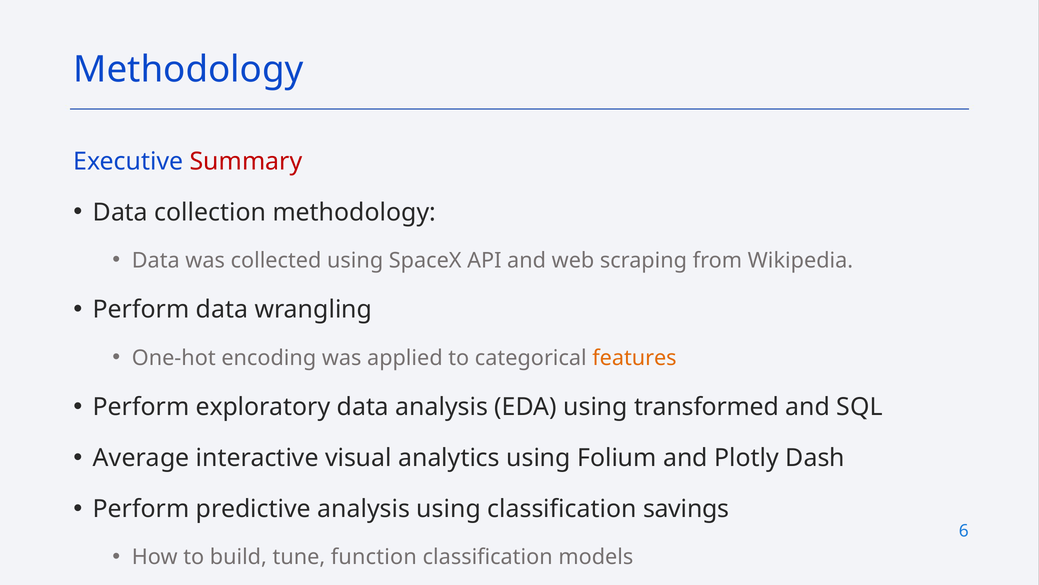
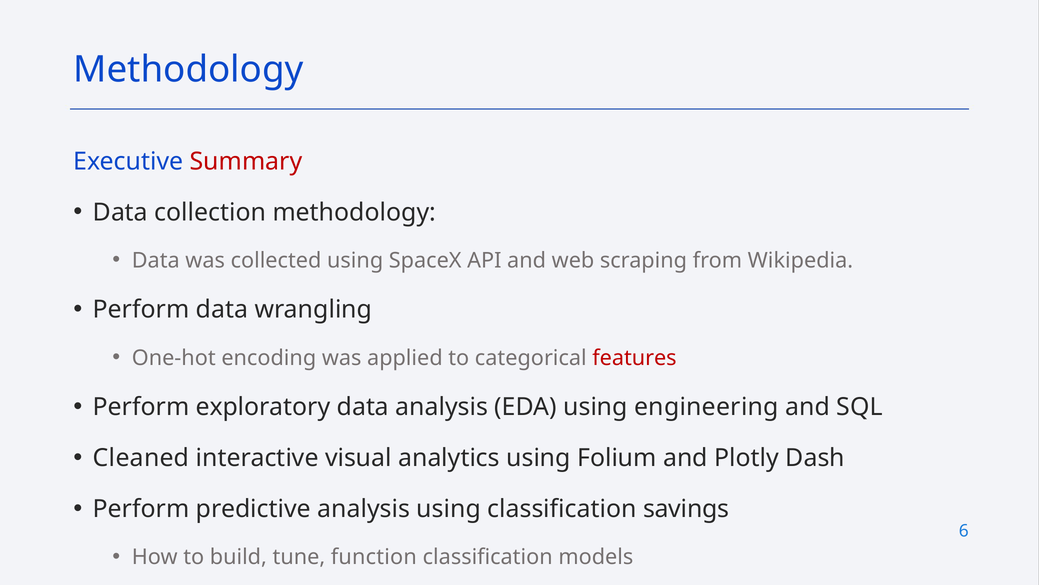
features colour: orange -> red
transformed: transformed -> engineering
Average: Average -> Cleaned
